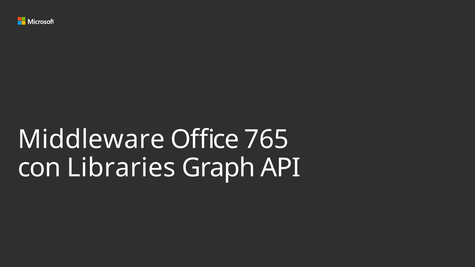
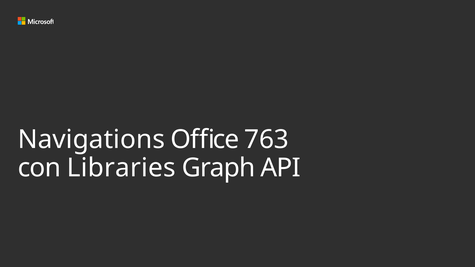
Middleware: Middleware -> Navigations
765: 765 -> 763
